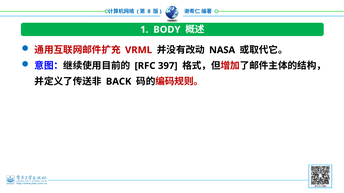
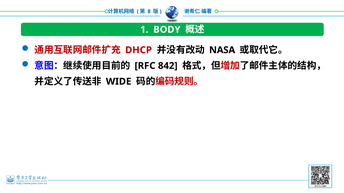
VRML: VRML -> DHCP
397: 397 -> 842
BACK: BACK -> WIDE
